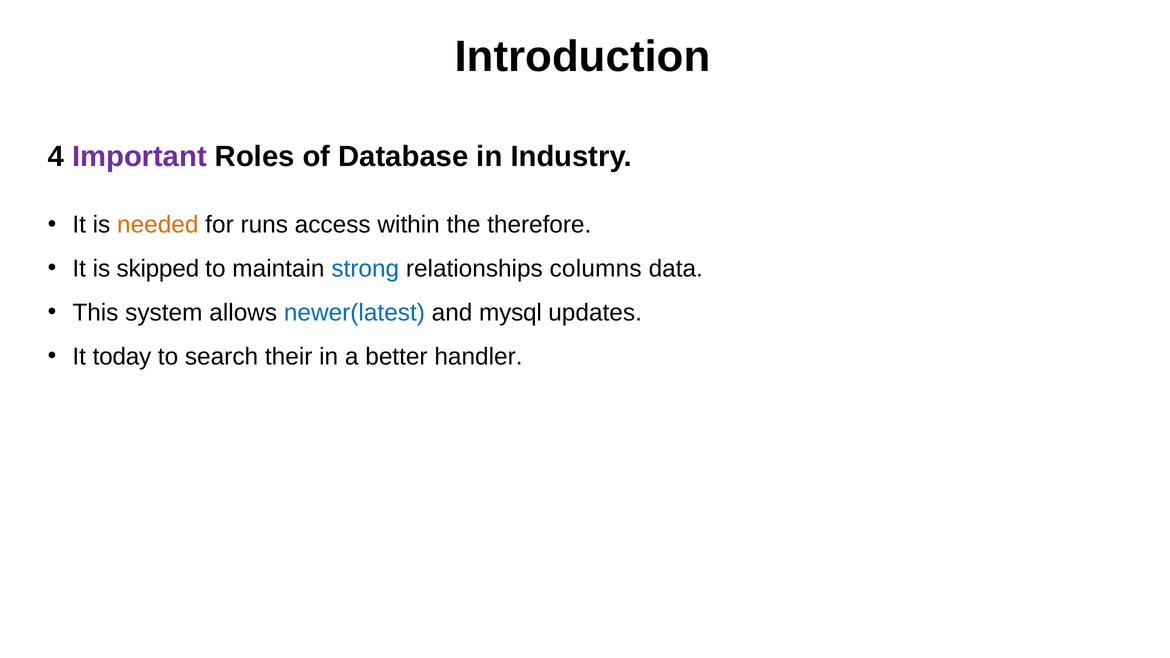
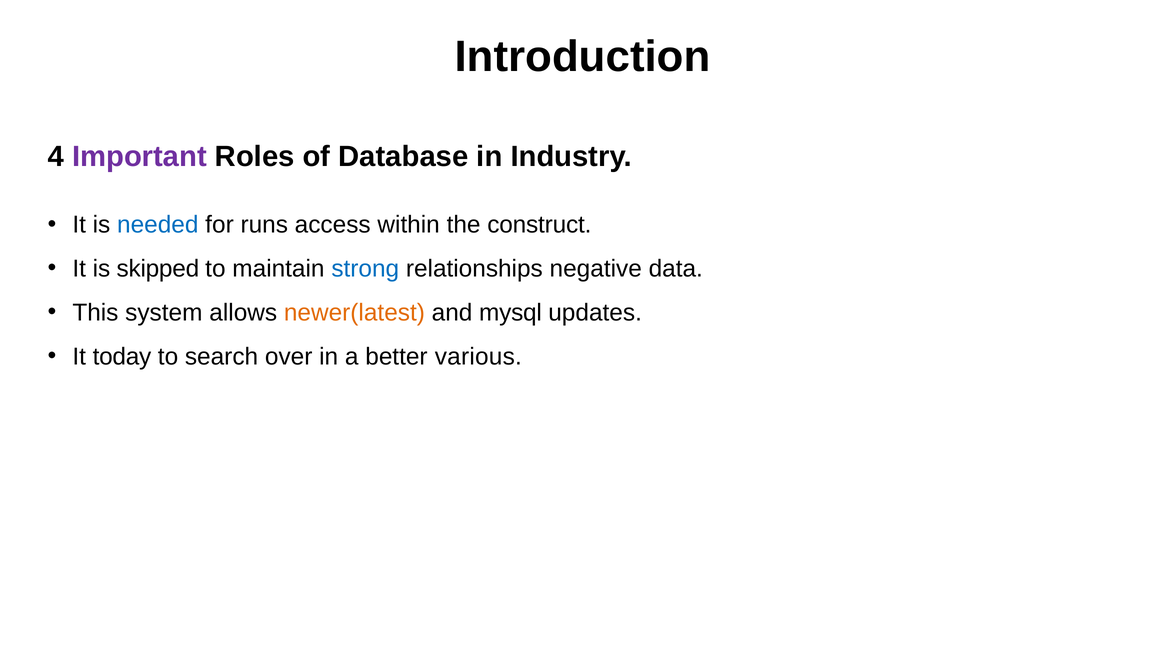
needed colour: orange -> blue
therefore: therefore -> construct
columns: columns -> negative
newer(latest colour: blue -> orange
their: their -> over
handler: handler -> various
